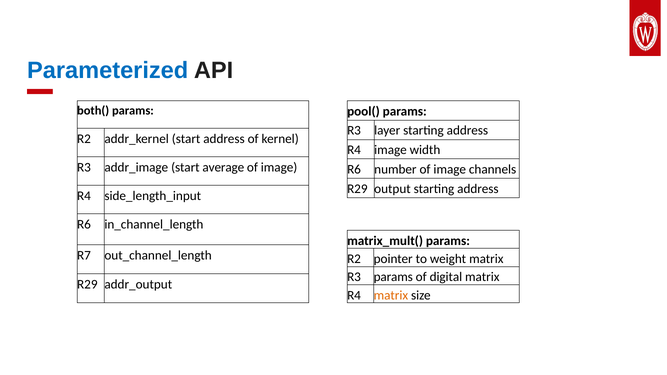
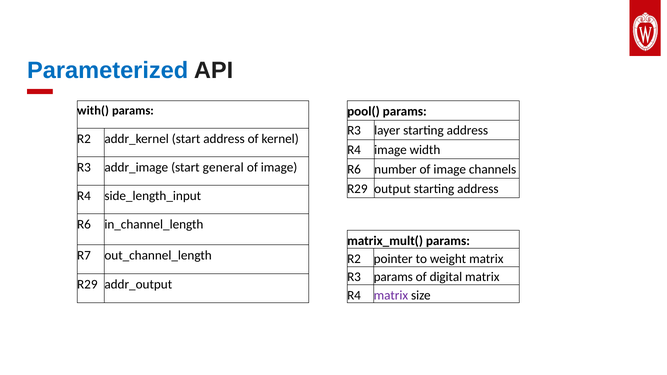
both(: both( -> with(
average: average -> general
matrix at (391, 295) colour: orange -> purple
